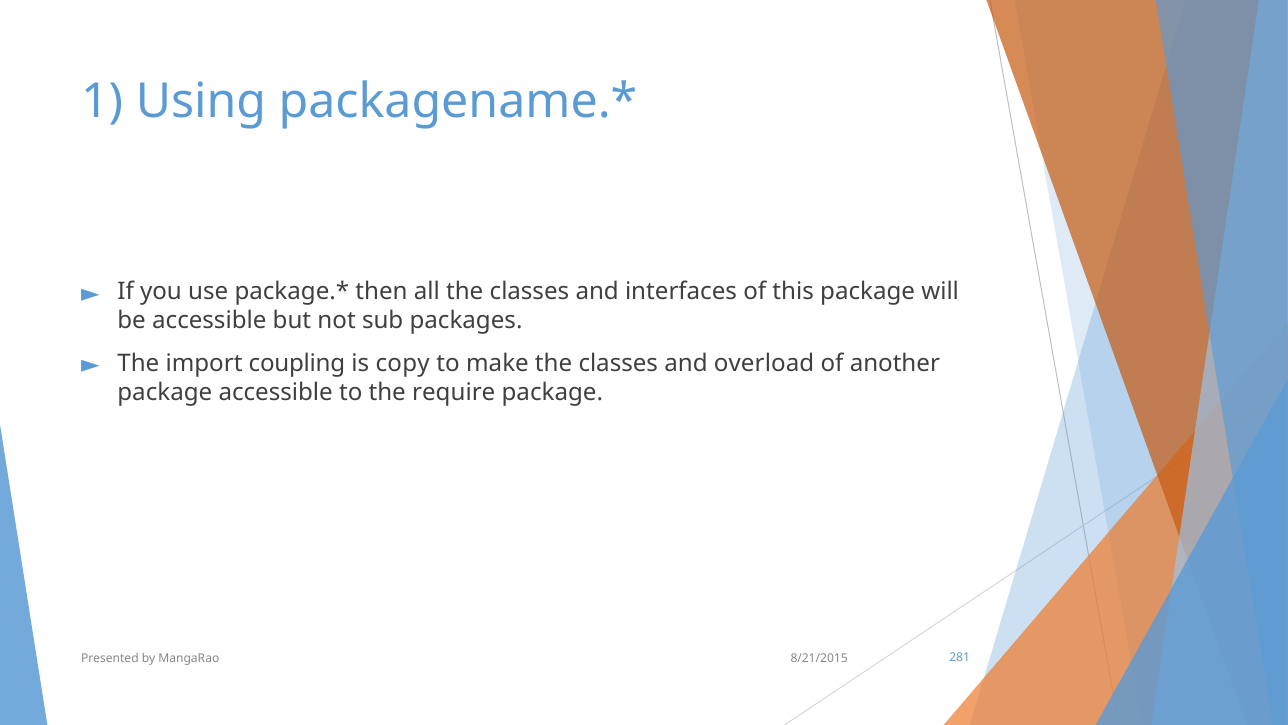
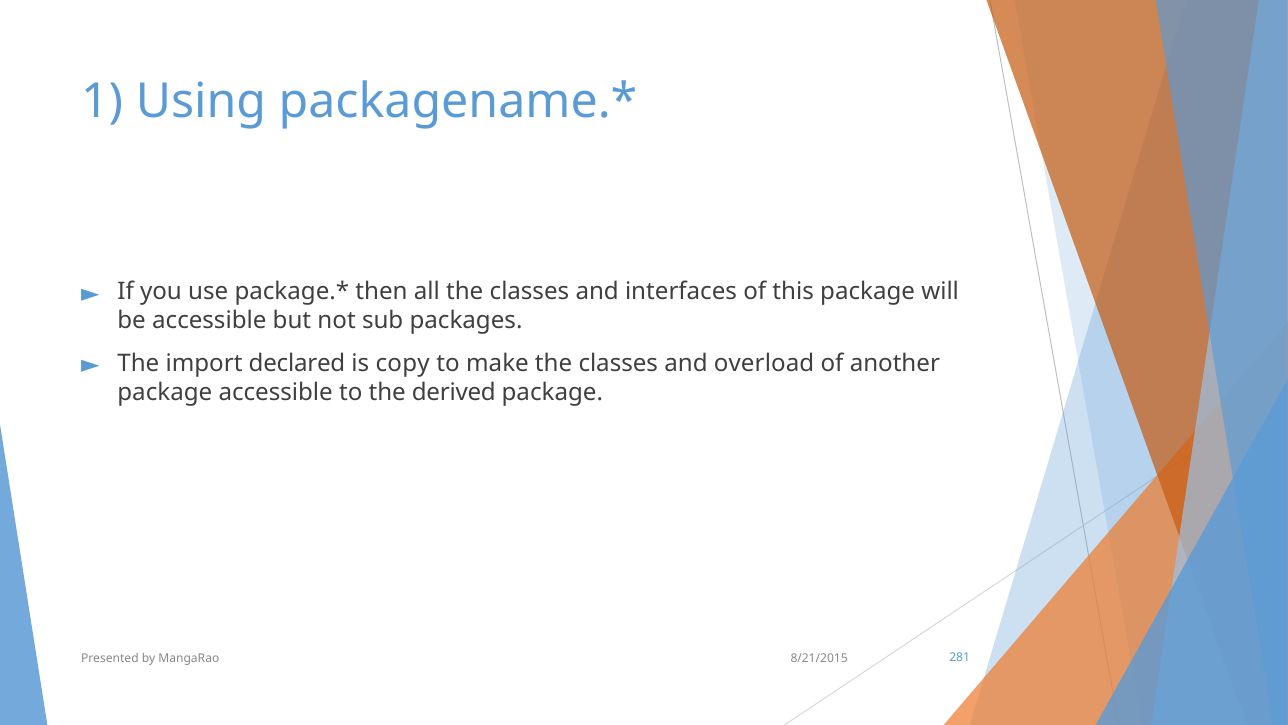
coupling: coupling -> declared
require: require -> derived
